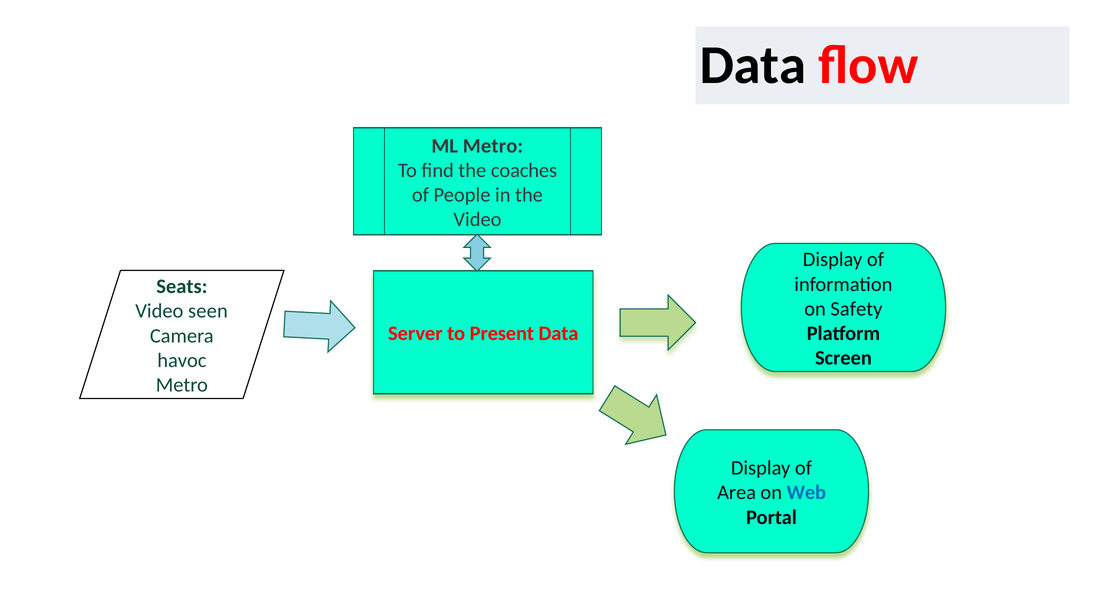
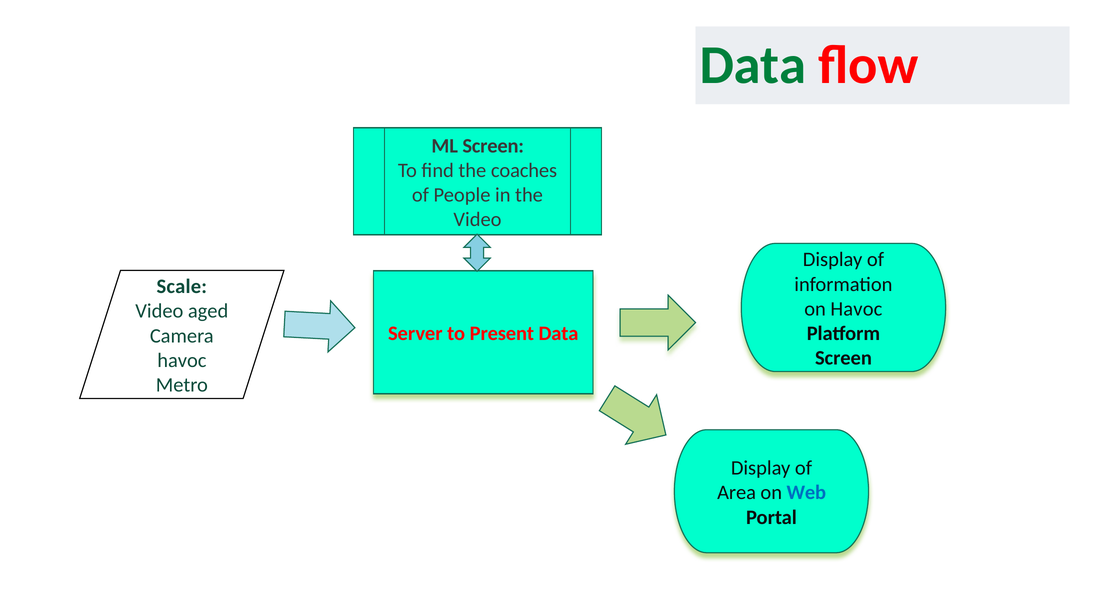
Data at (753, 65) colour: black -> green
ML Metro: Metro -> Screen
Seats: Seats -> Scale
on Safety: Safety -> Havoc
seen: seen -> aged
